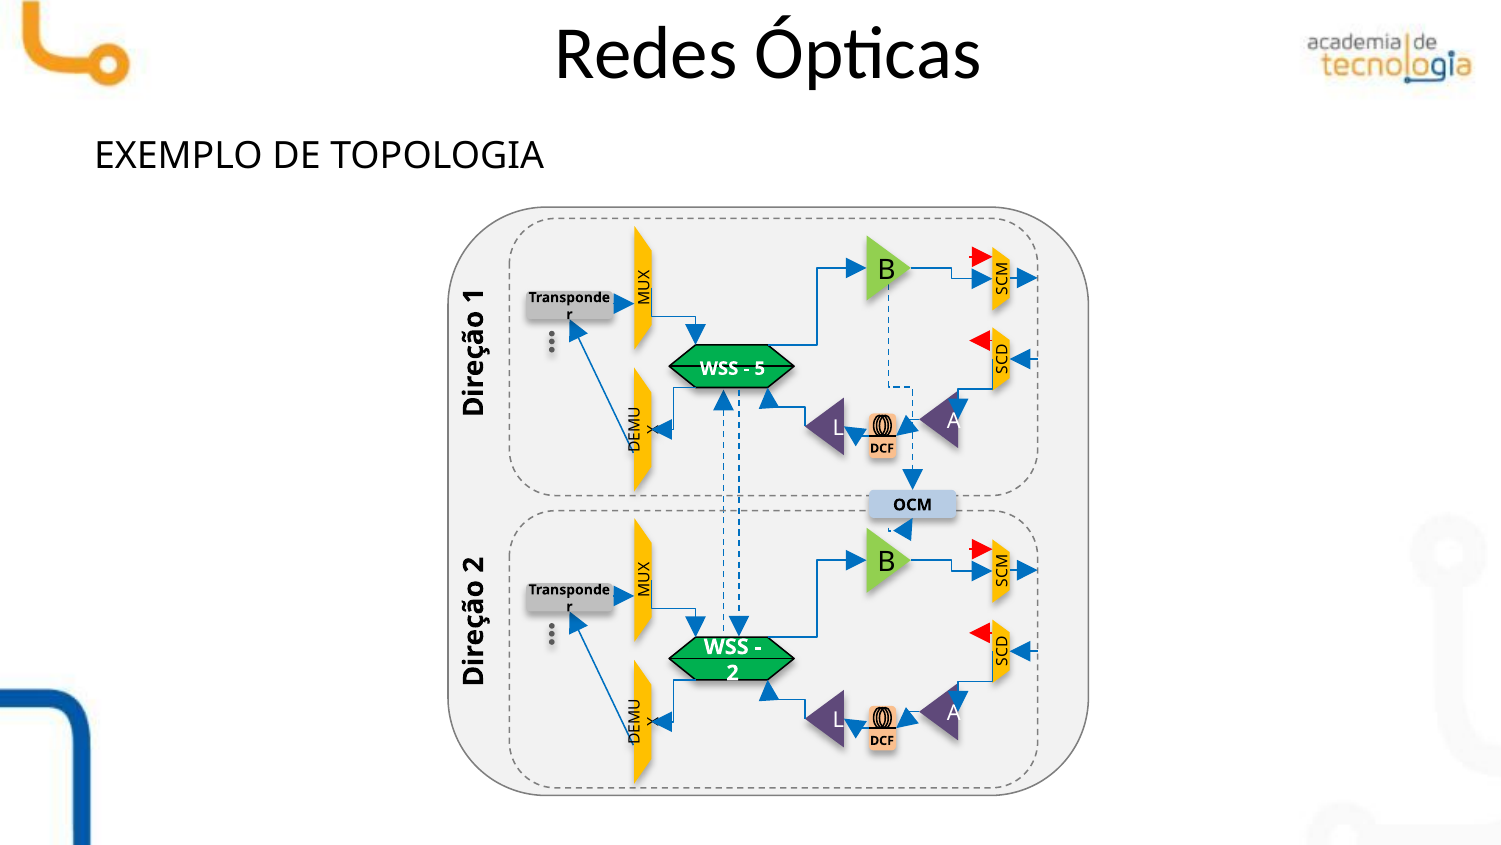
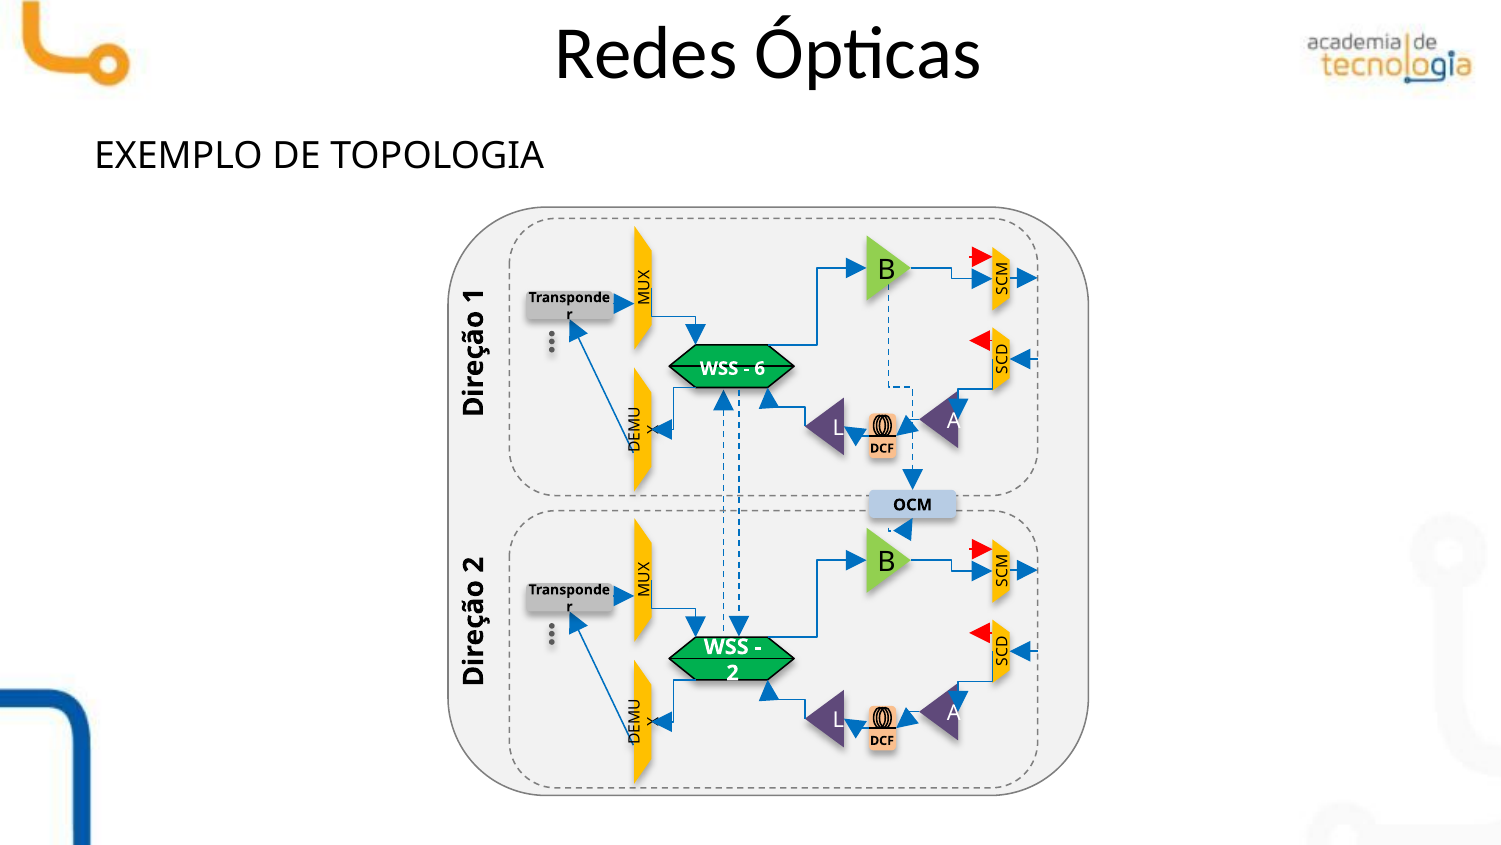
5: 5 -> 6
